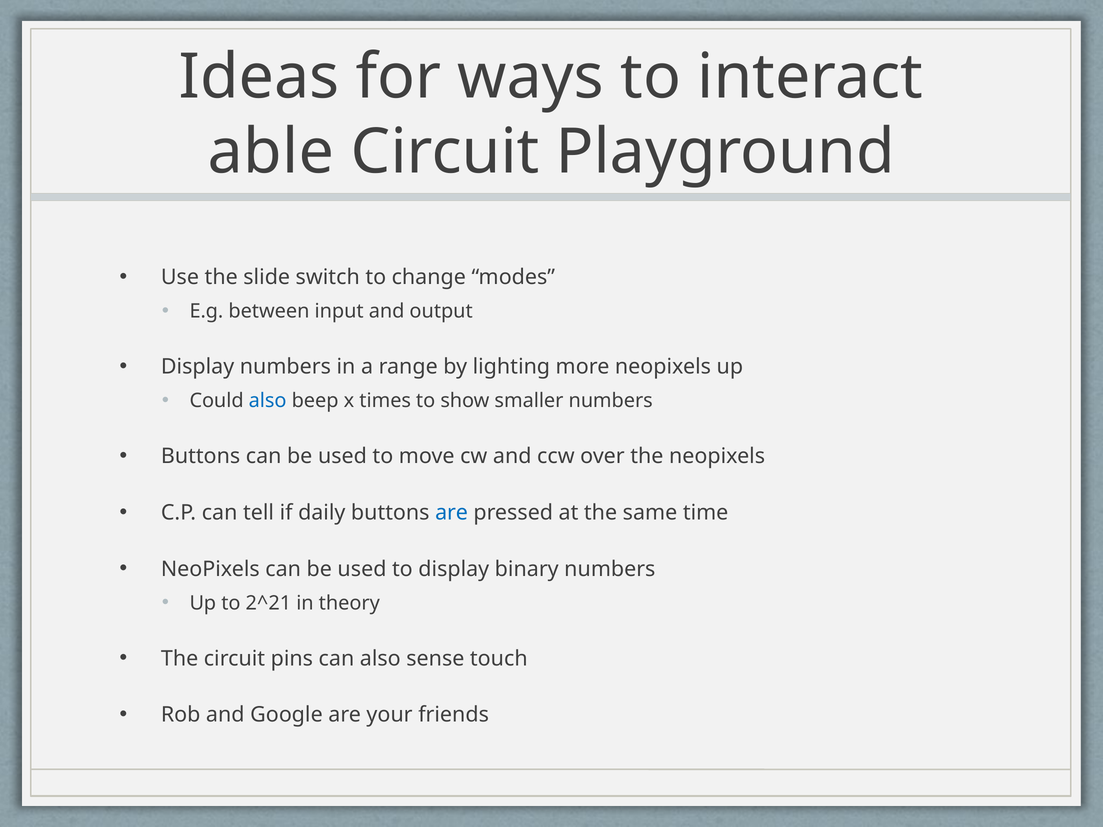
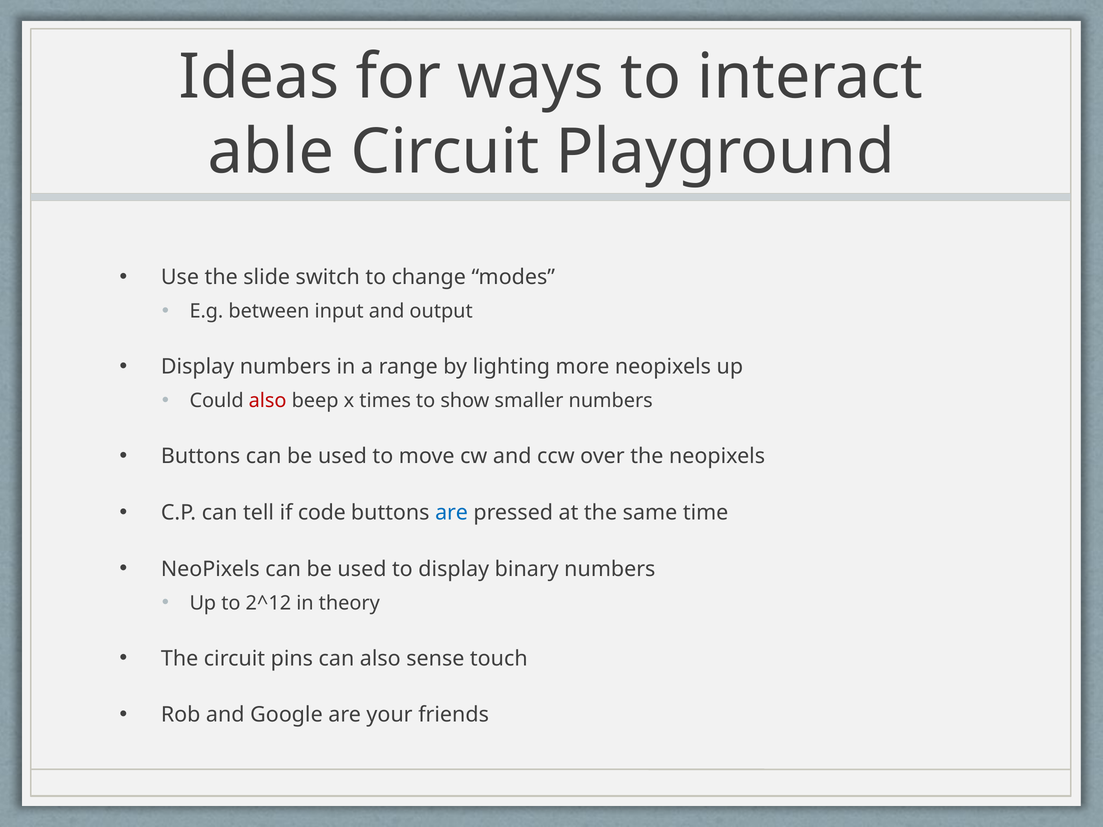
also at (268, 401) colour: blue -> red
daily: daily -> code
2^21: 2^21 -> 2^12
